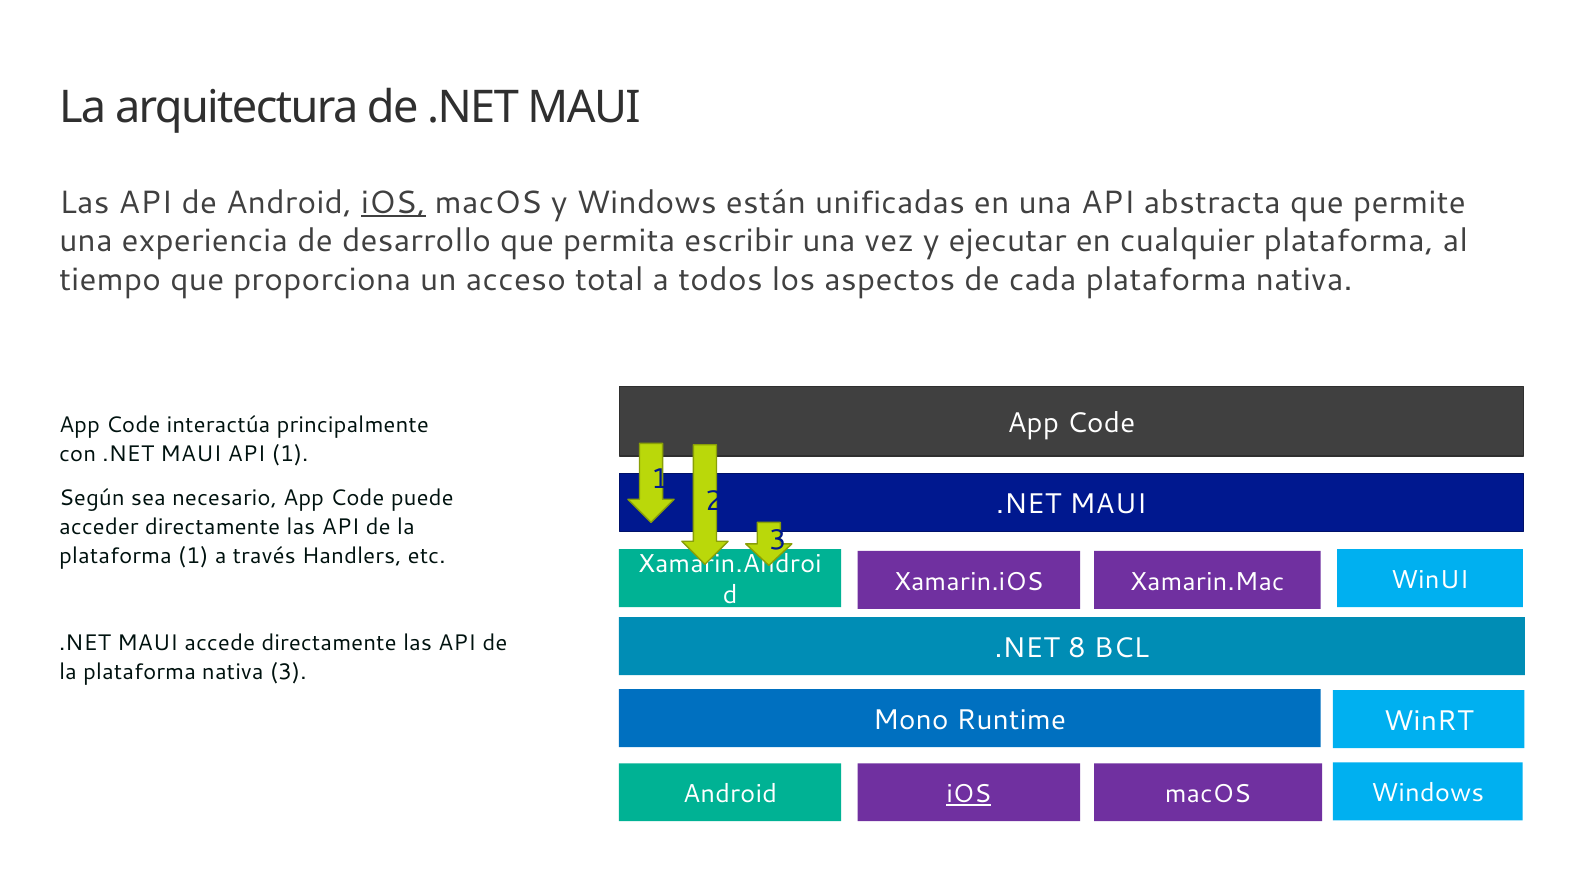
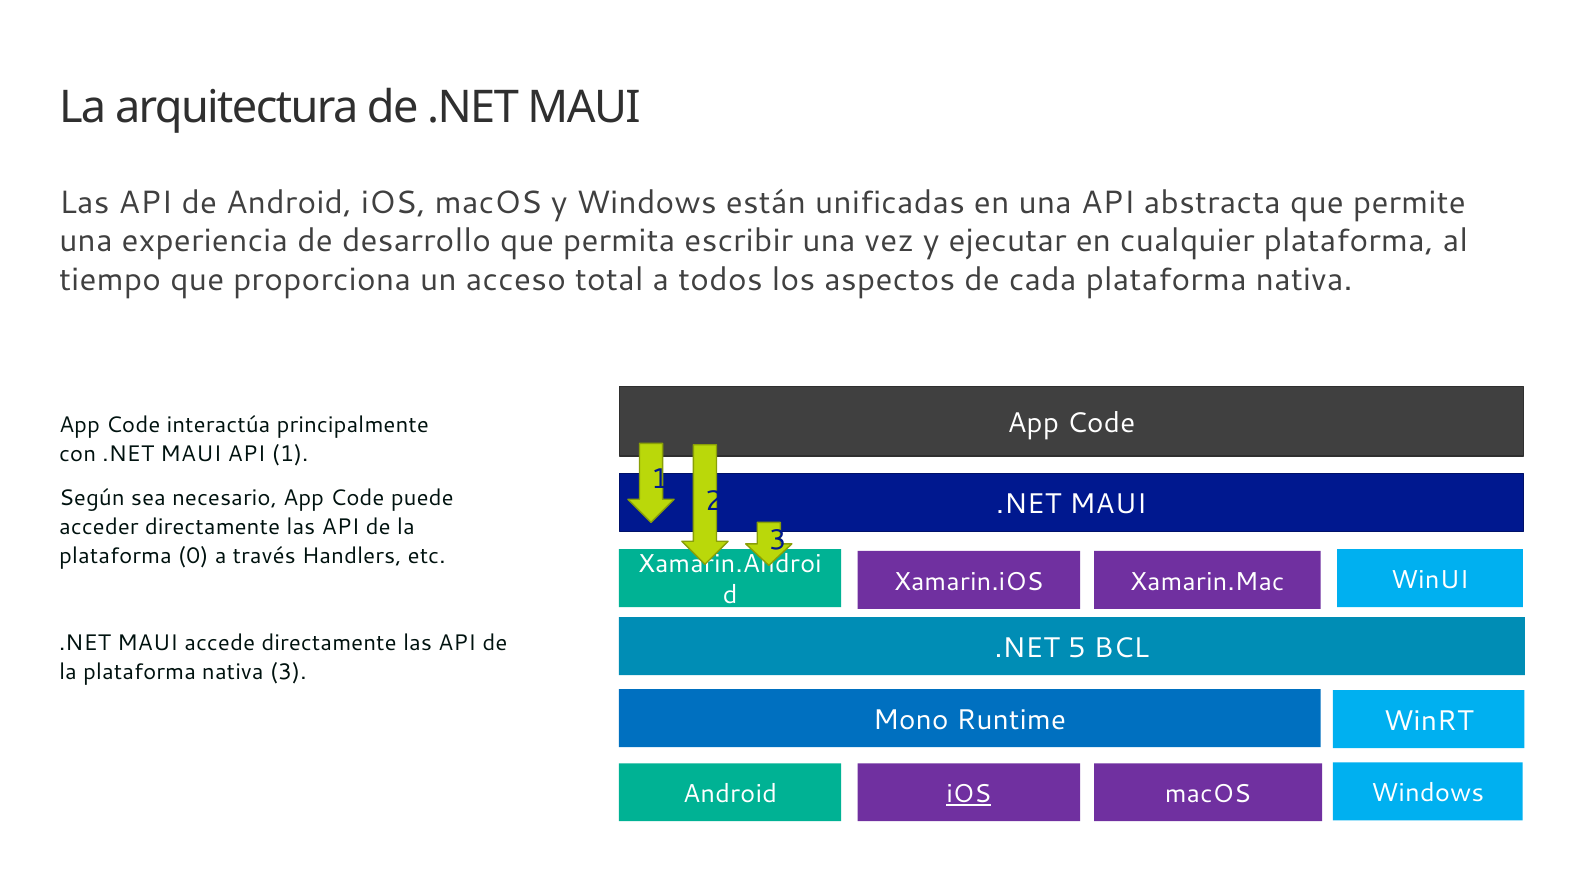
iOS at (393, 203) underline: present -> none
plataforma 1: 1 -> 0
8: 8 -> 5
